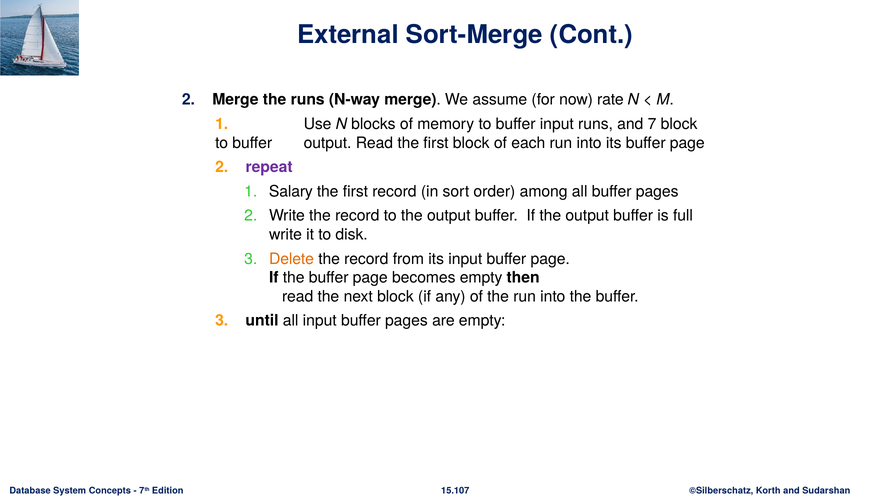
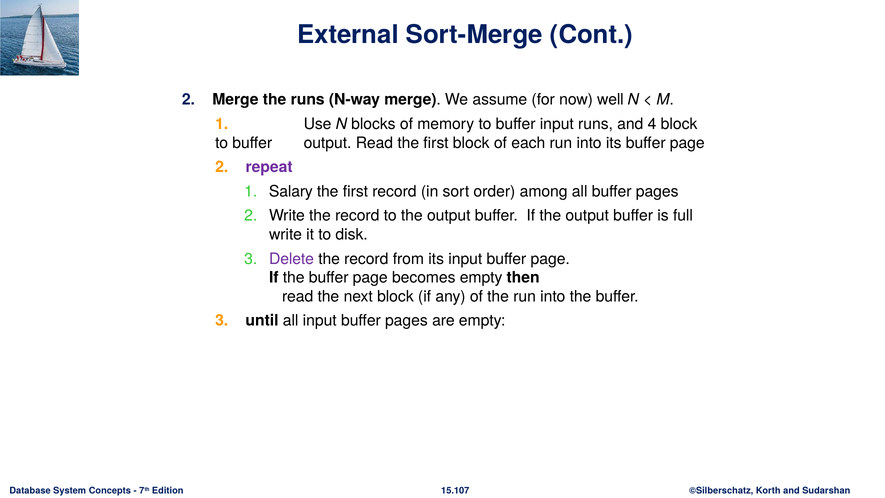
rate: rate -> well
7: 7 -> 4
Delete colour: orange -> purple
